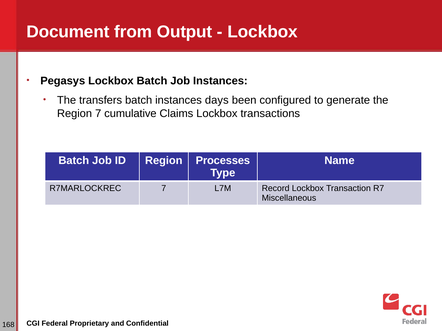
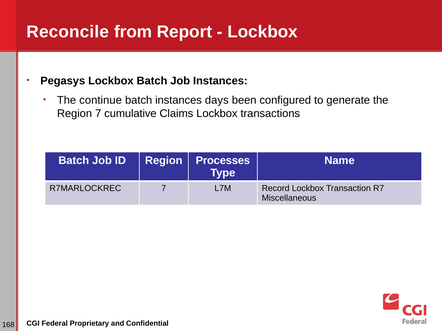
Document: Document -> Reconcile
Output: Output -> Report
transfers: transfers -> continue
